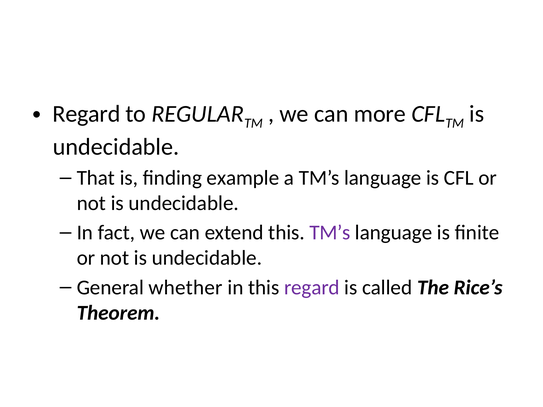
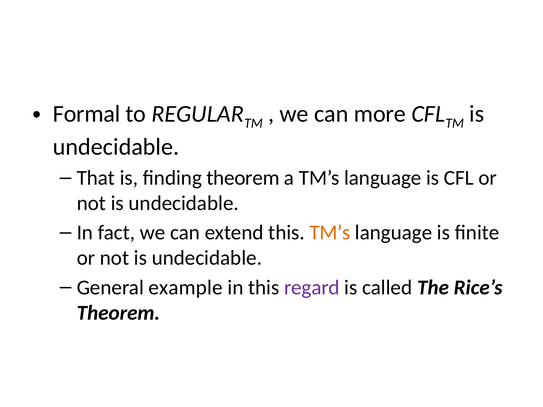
Regard at (87, 114): Regard -> Formal
finding example: example -> theorem
TM’s at (330, 233) colour: purple -> orange
whether: whether -> example
